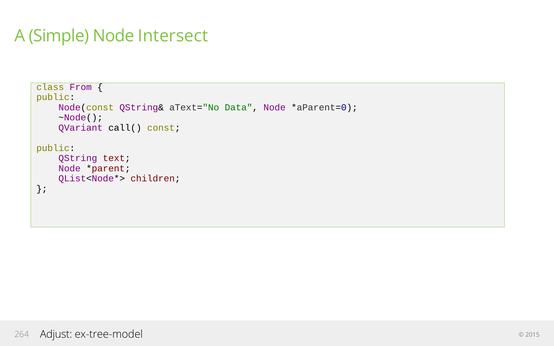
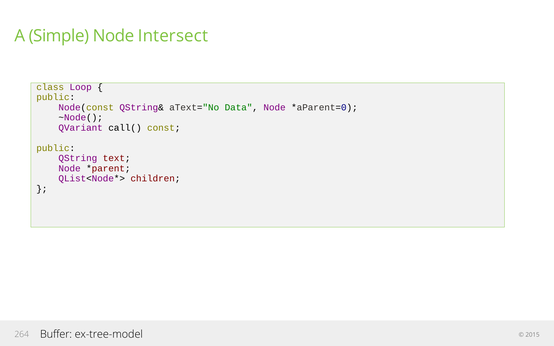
From: From -> Loop
Adjust: Adjust -> Buffer
